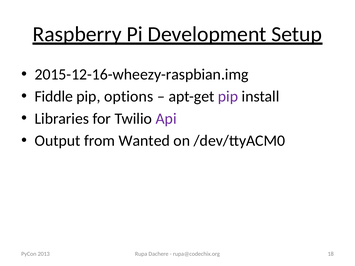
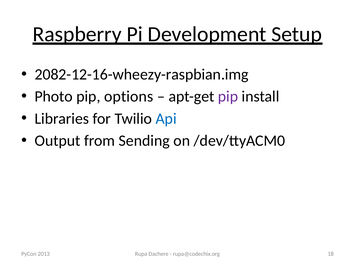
2015-12-16-wheezy-raspbian.img: 2015-12-16-wheezy-raspbian.img -> 2082-12-16-wheezy-raspbian.img
Fiddle: Fiddle -> Photo
Api colour: purple -> blue
Wanted: Wanted -> Sending
